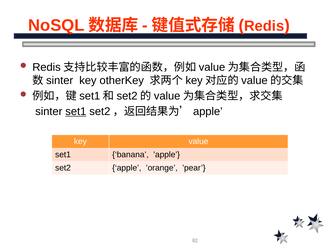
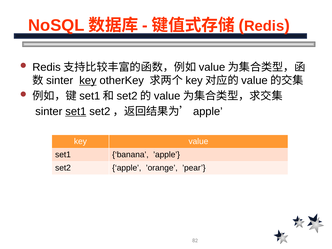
key at (88, 80) underline: none -> present
